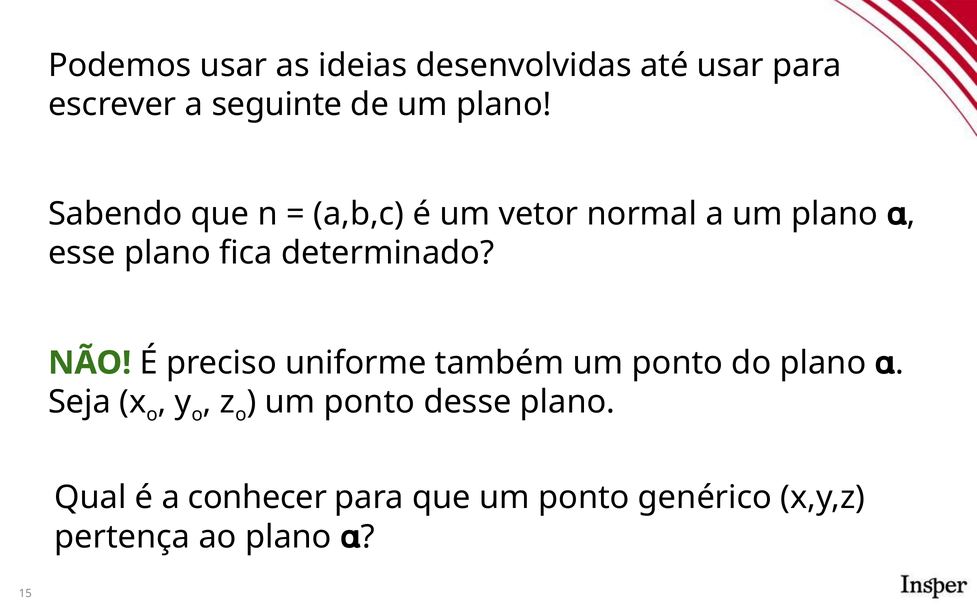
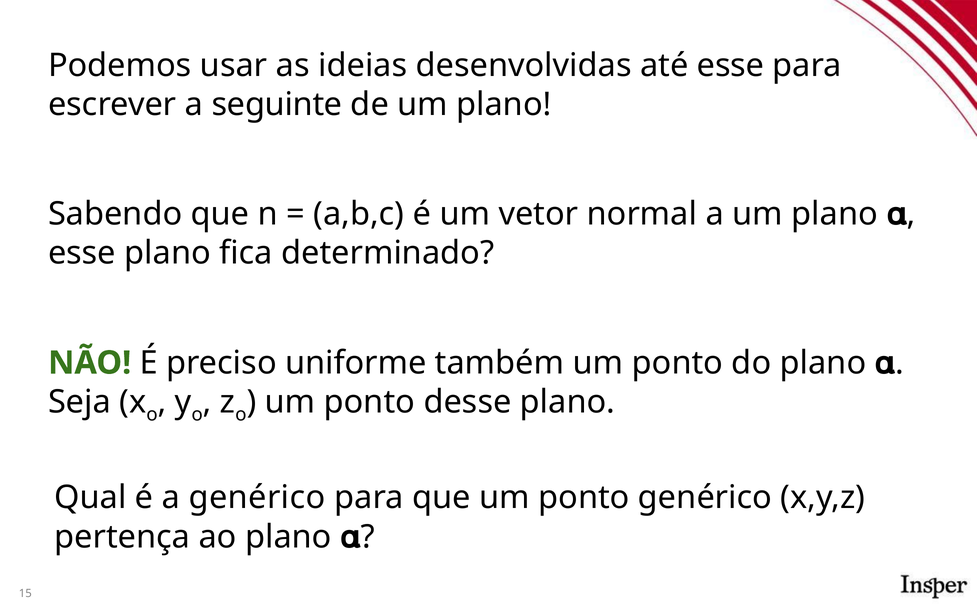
até usar: usar -> esse
a conhecer: conhecer -> genérico
